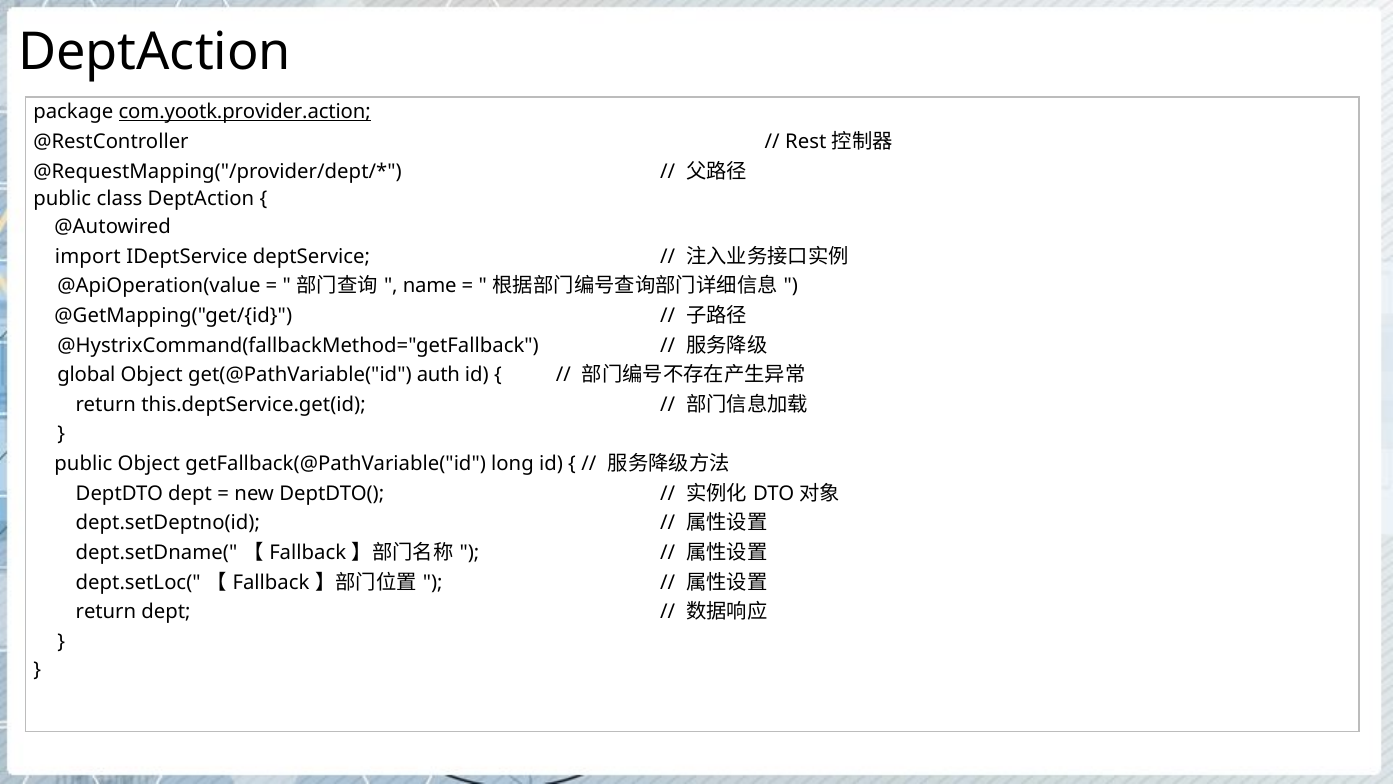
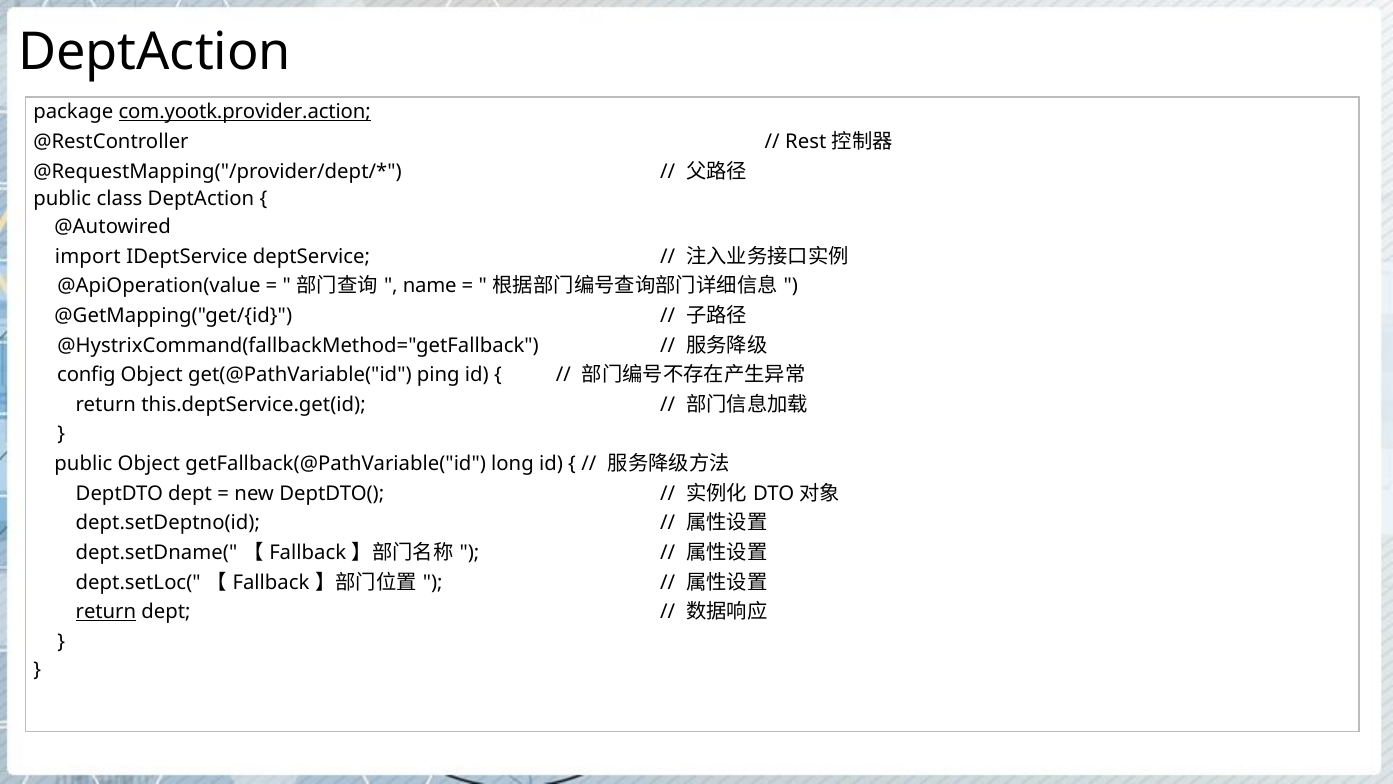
global: global -> config
auth: auth -> ping
return at (106, 612) underline: none -> present
